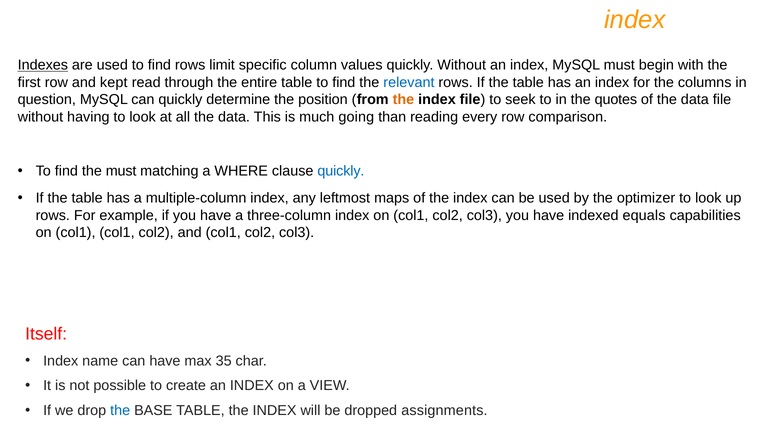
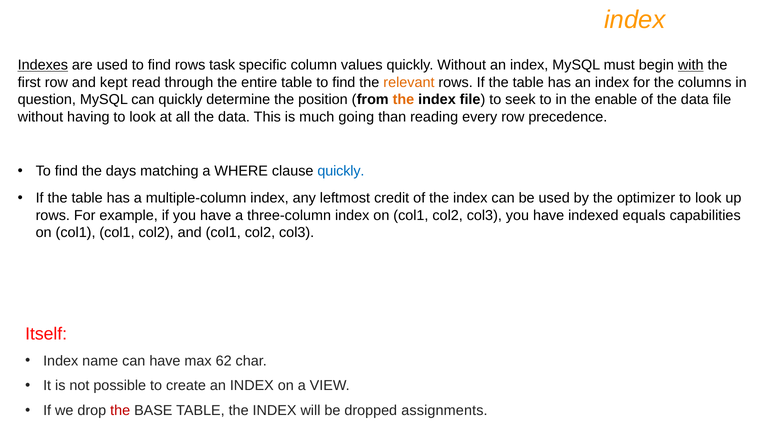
limit: limit -> task
with underline: none -> present
relevant colour: blue -> orange
quotes: quotes -> enable
comparison: comparison -> precedence
the must: must -> days
maps: maps -> credit
35: 35 -> 62
the at (120, 411) colour: blue -> red
